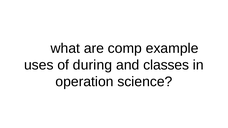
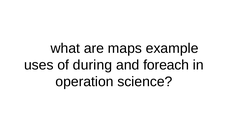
comp: comp -> maps
classes: classes -> foreach
